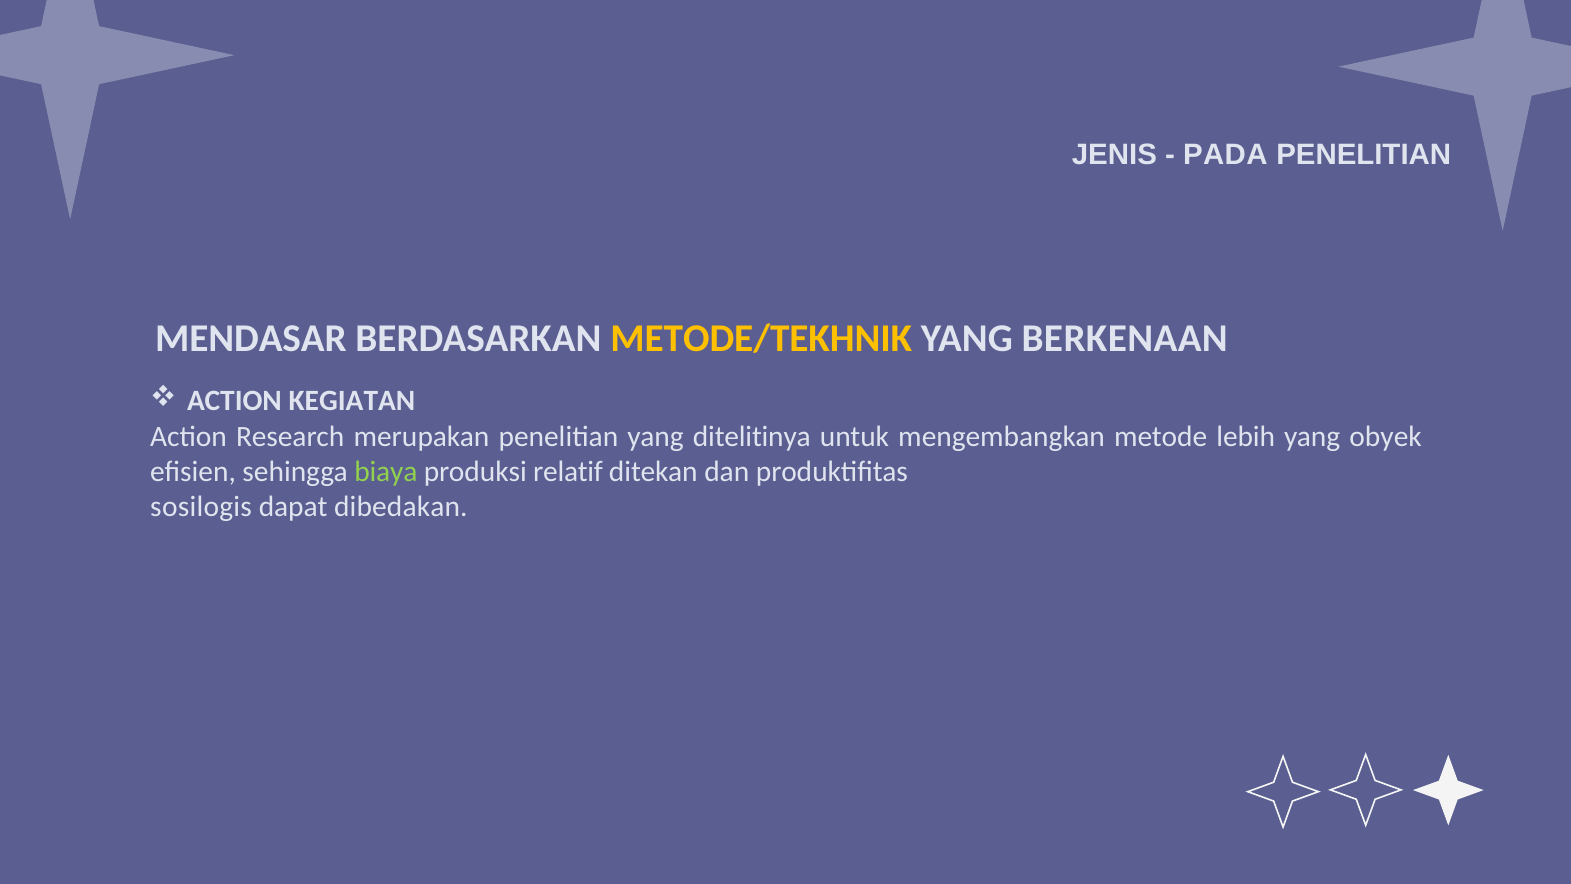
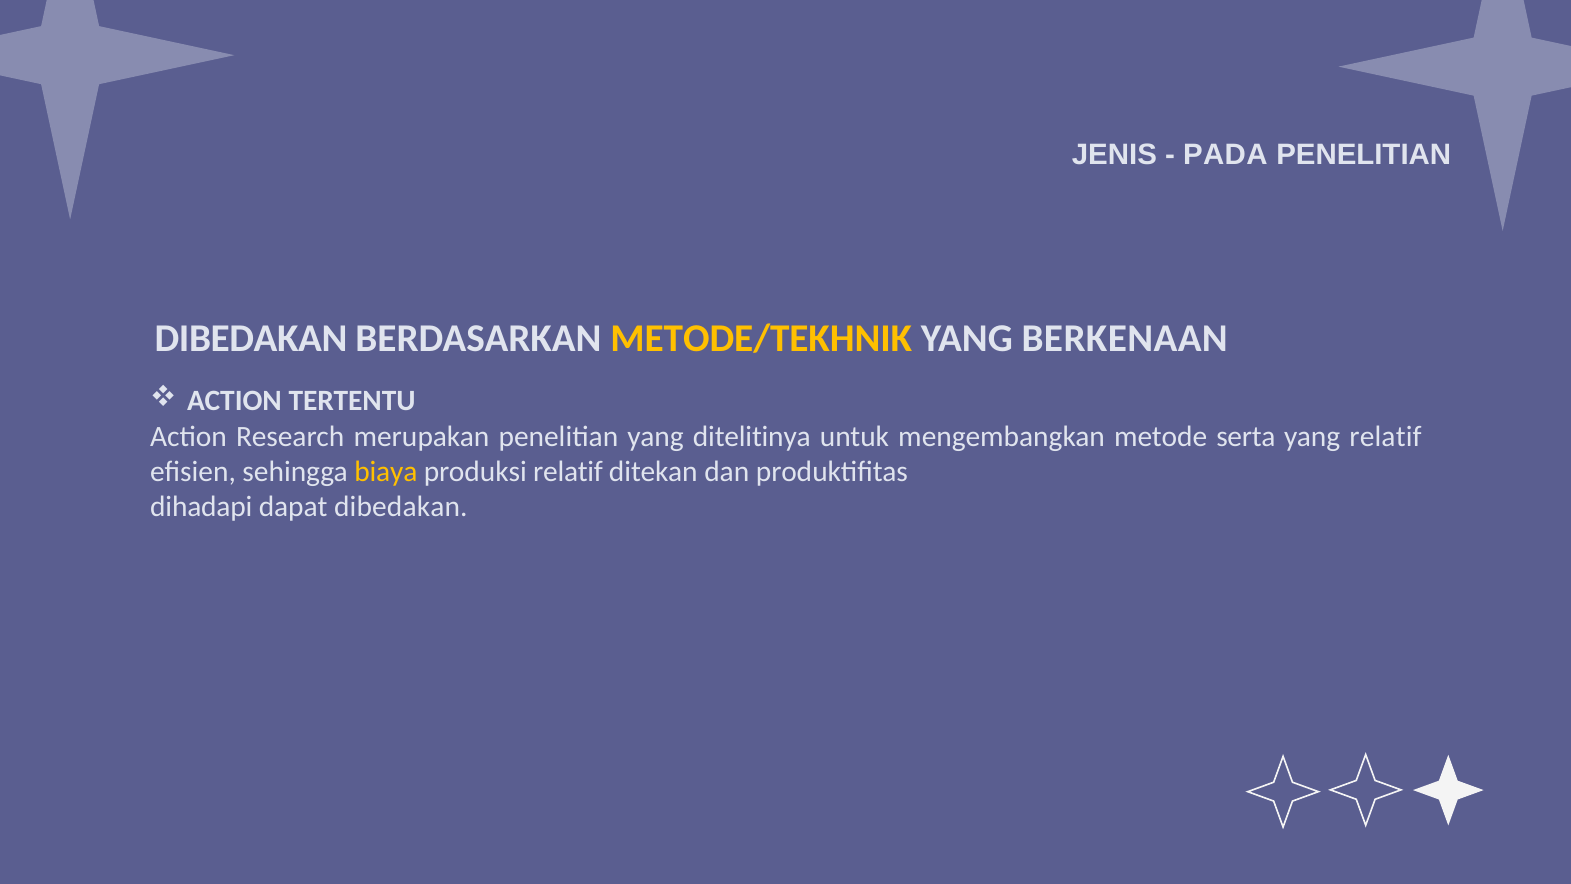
MENDASAR at (251, 338): MENDASAR -> DIBEDAKAN
ACTION KEGIATAN: KEGIATAN -> TERTENTU
lebih: lebih -> serta
yang obyek: obyek -> relatif
biaya colour: light green -> yellow
sosilogis at (201, 507): sosilogis -> dihadapi
